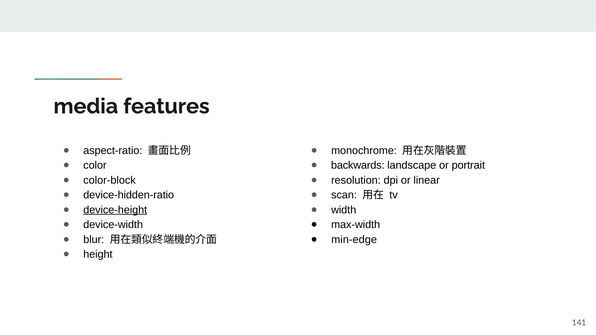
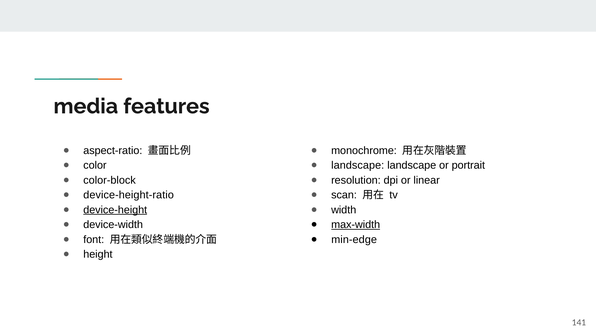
backwards at (358, 165): backwards -> landscape
device-hidden-ratio: device-hidden-ratio -> device-height-ratio
max-width underline: none -> present
blur: blur -> font
